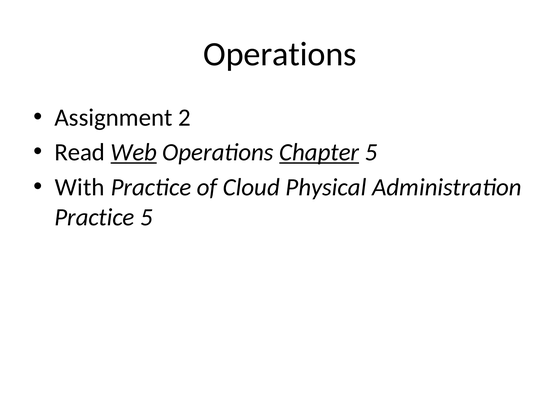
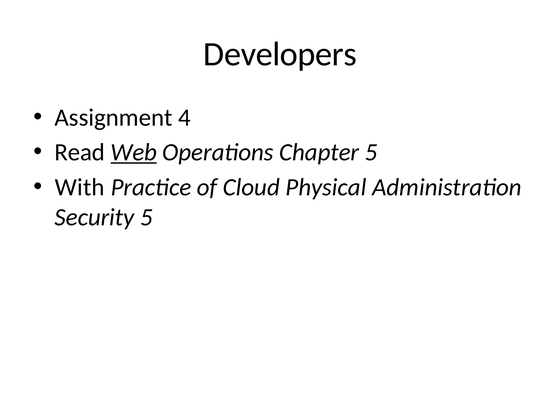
Operations at (280, 54): Operations -> Developers
2: 2 -> 4
Chapter underline: present -> none
Practice at (95, 217): Practice -> Security
